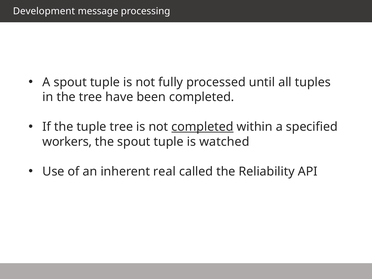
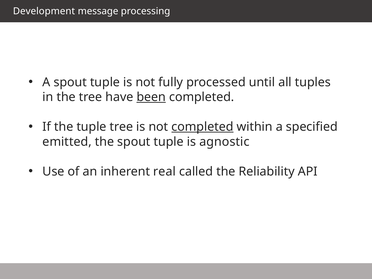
been underline: none -> present
workers: workers -> emitted
watched: watched -> agnostic
